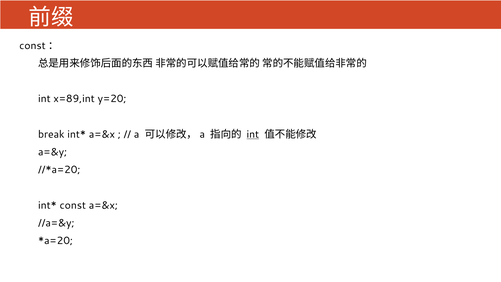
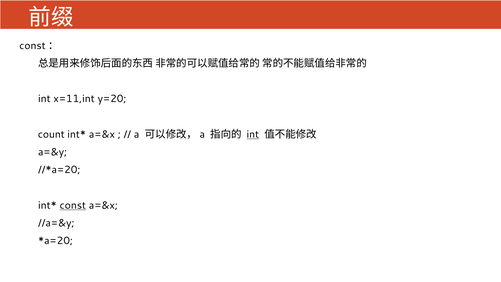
x=89,int: x=89,int -> x=11,int
break: break -> count
const underline: none -> present
